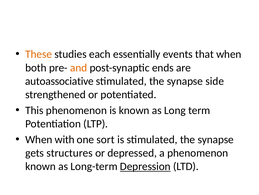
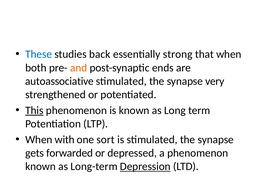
These colour: orange -> blue
each: each -> back
events: events -> strong
side: side -> very
This underline: none -> present
structures: structures -> forwarded
